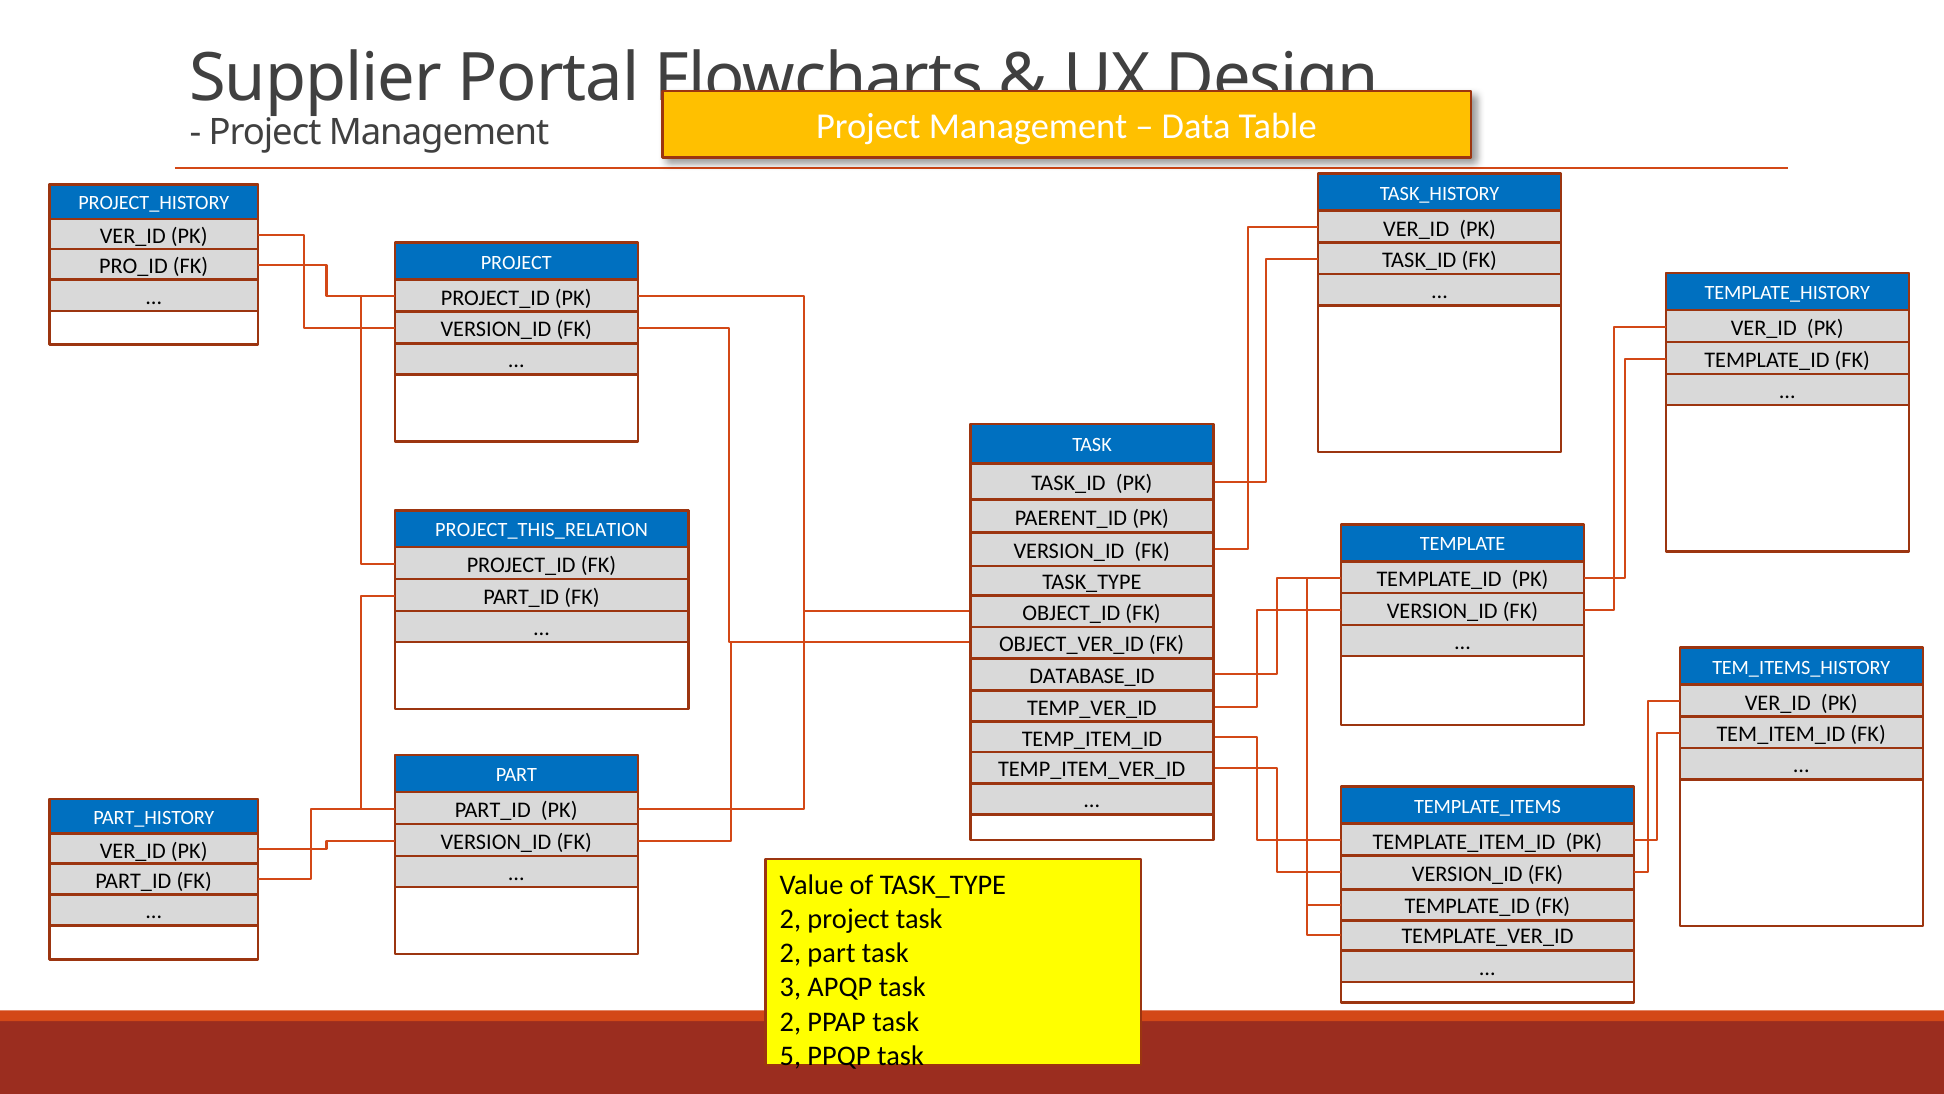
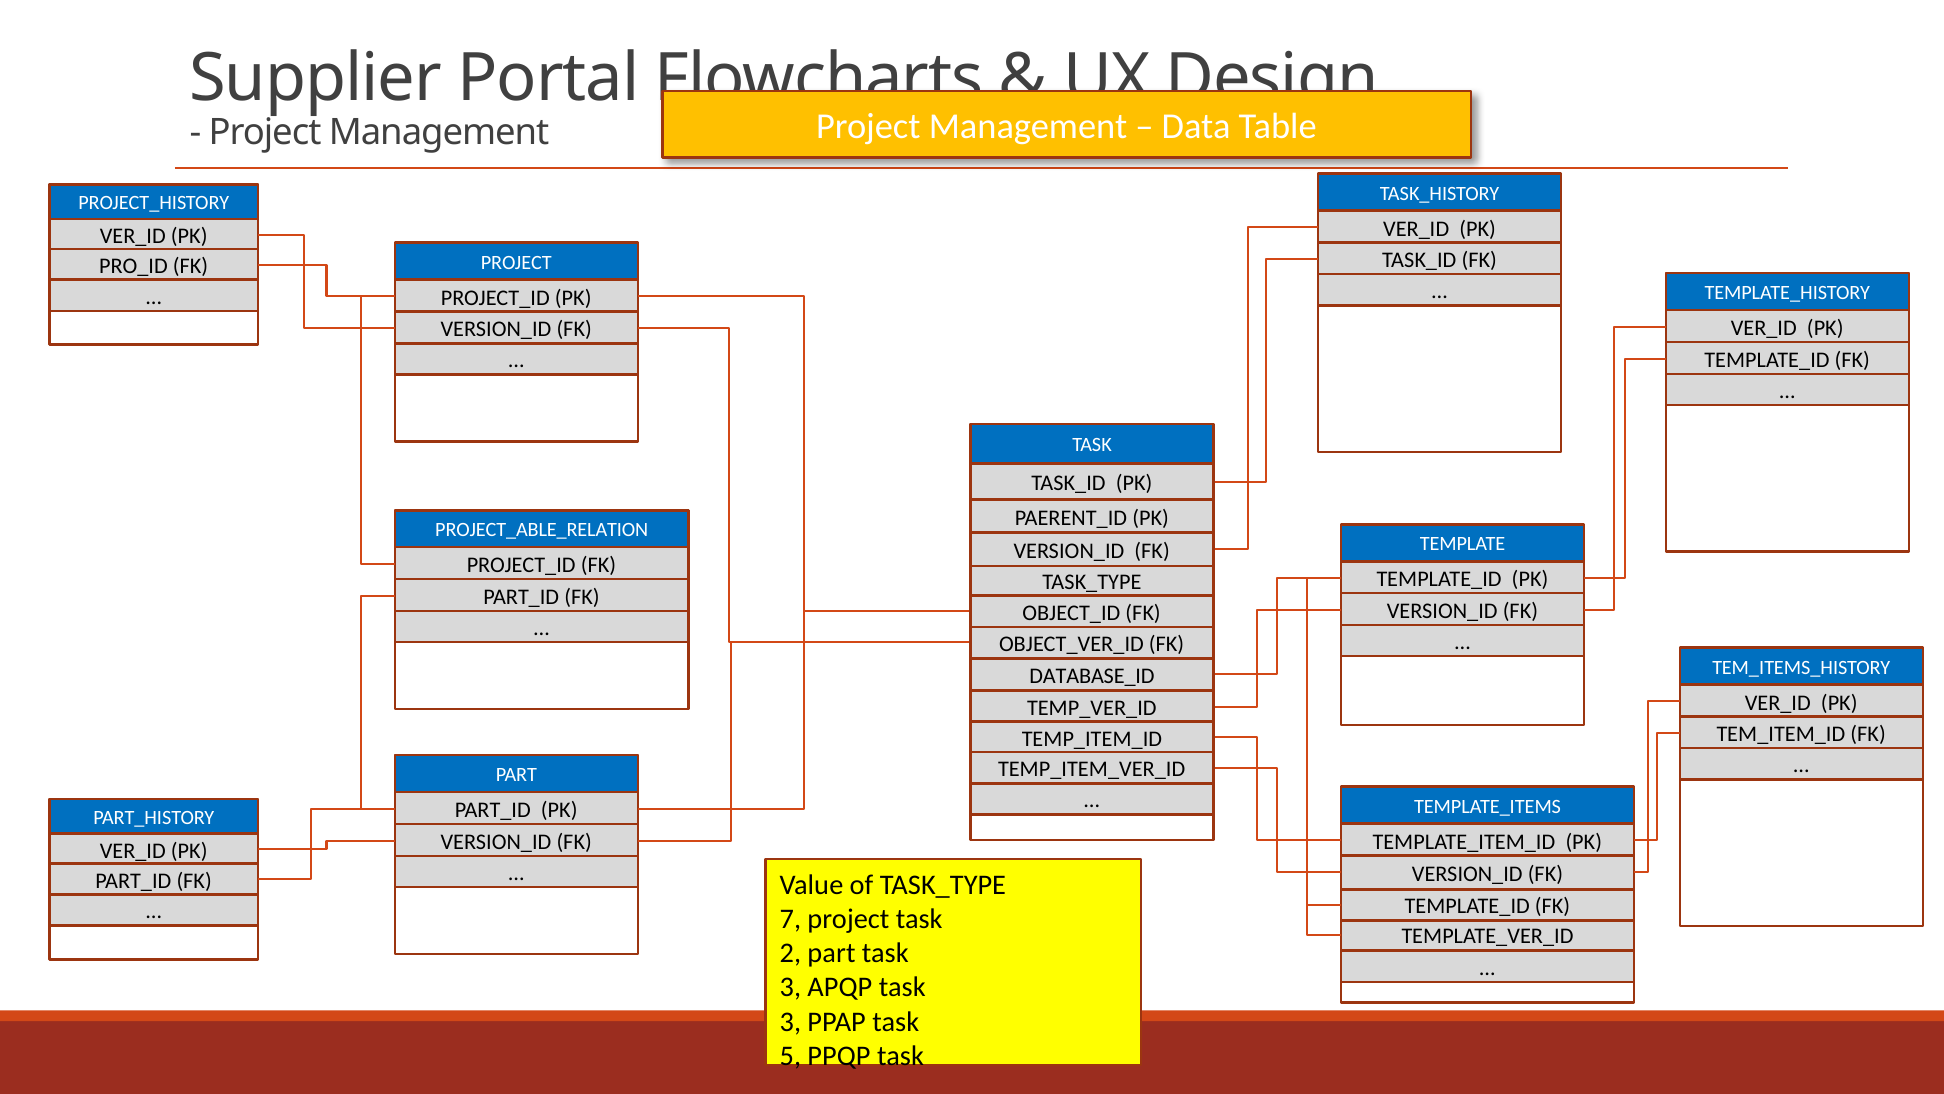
PROJECT_THIS_RELATION: PROJECT_THIS_RELATION -> PROJECT_ABLE_RELATION
2 at (790, 919): 2 -> 7
2 at (790, 1021): 2 -> 3
